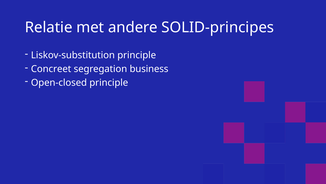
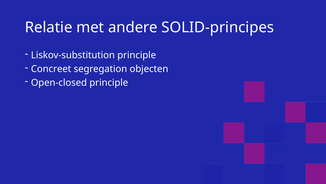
business: business -> objecten
